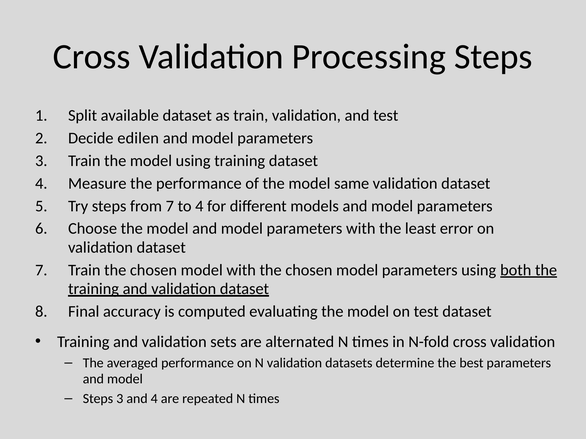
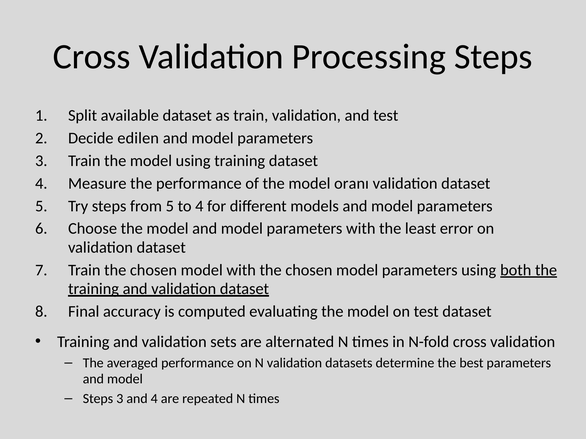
same: same -> oranı
from 7: 7 -> 5
